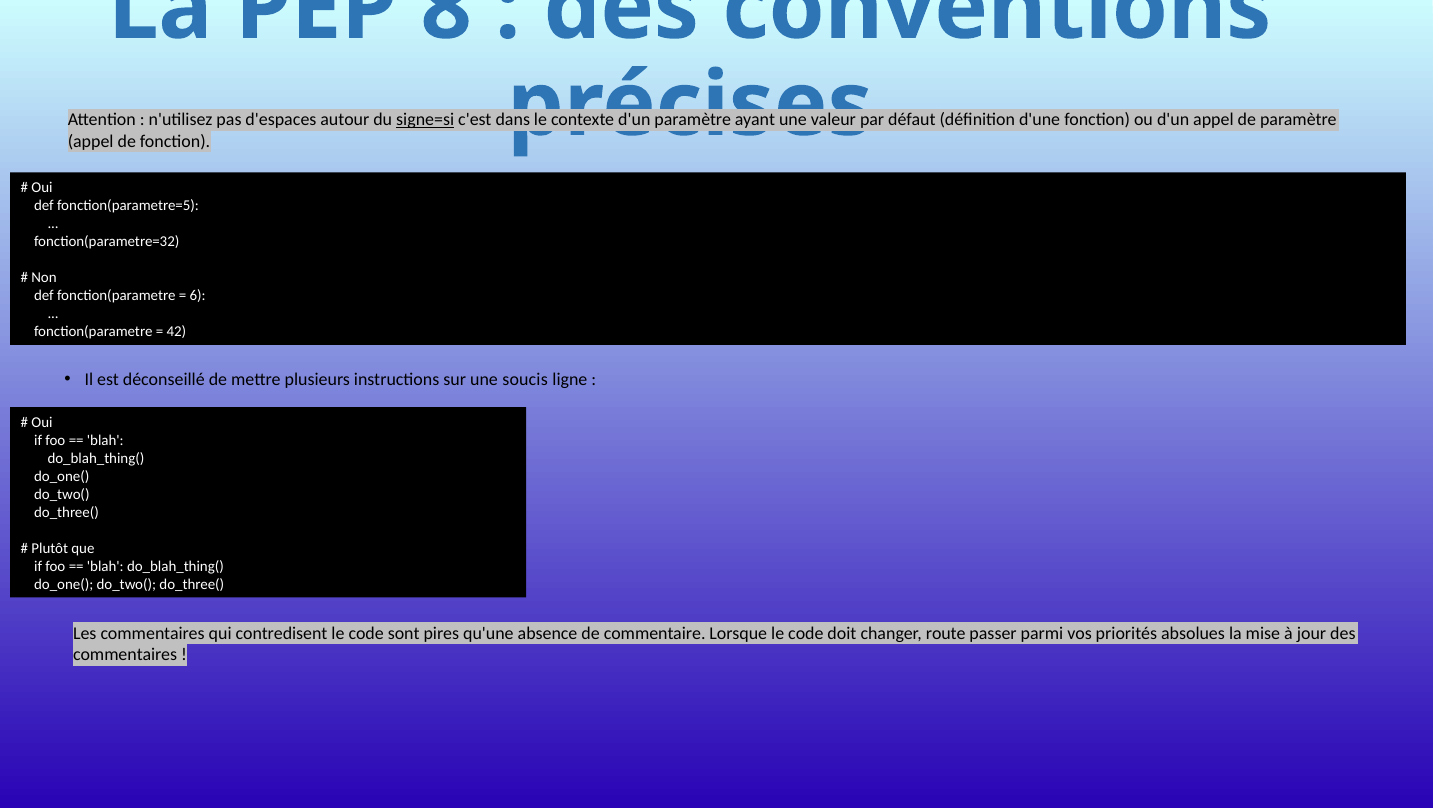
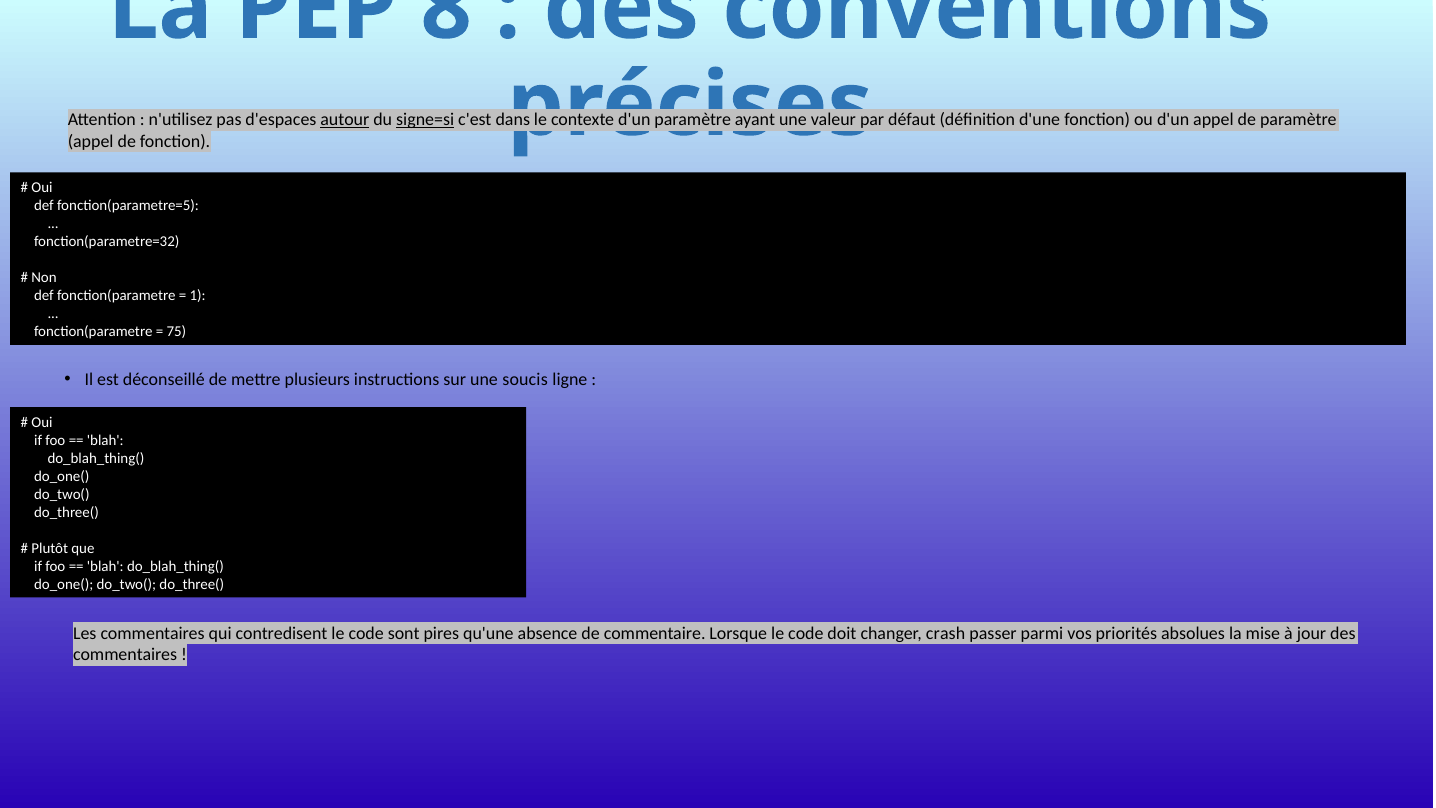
autour underline: none -> present
6: 6 -> 1
42: 42 -> 75
route: route -> crash
